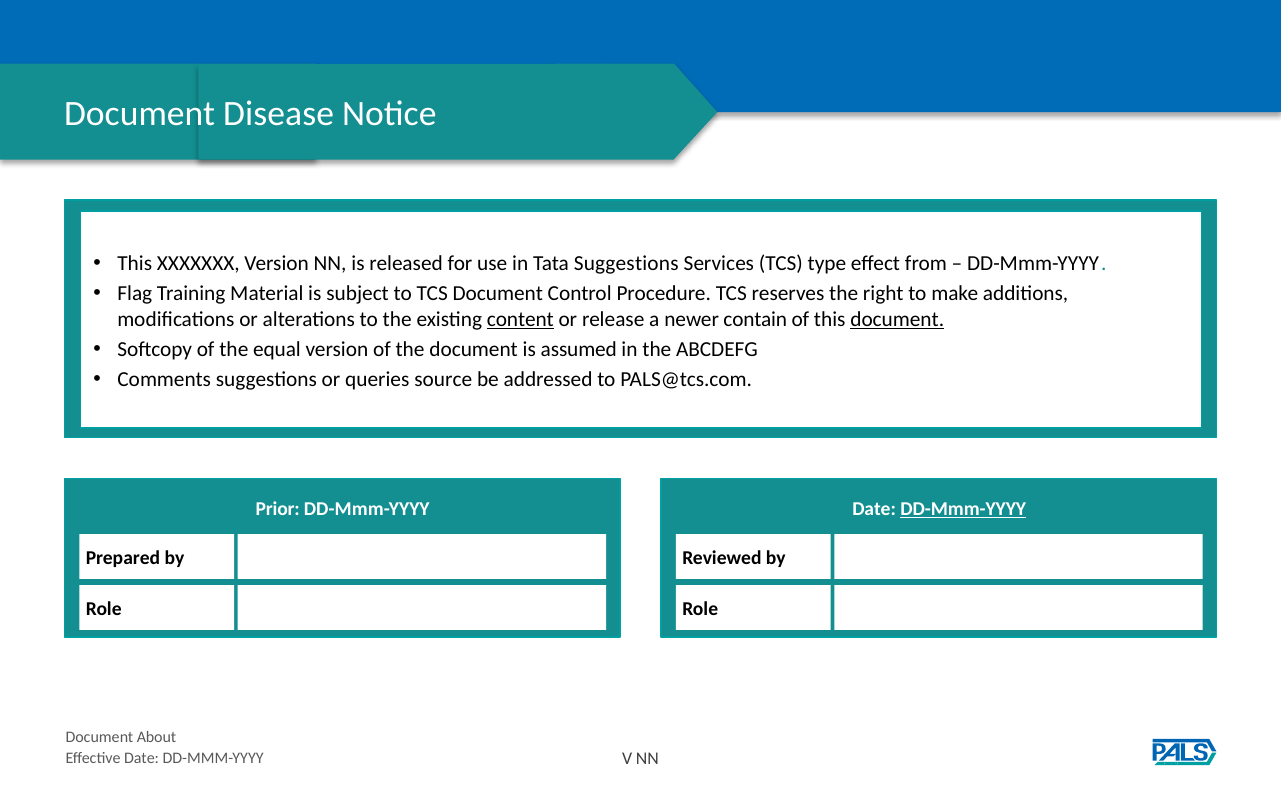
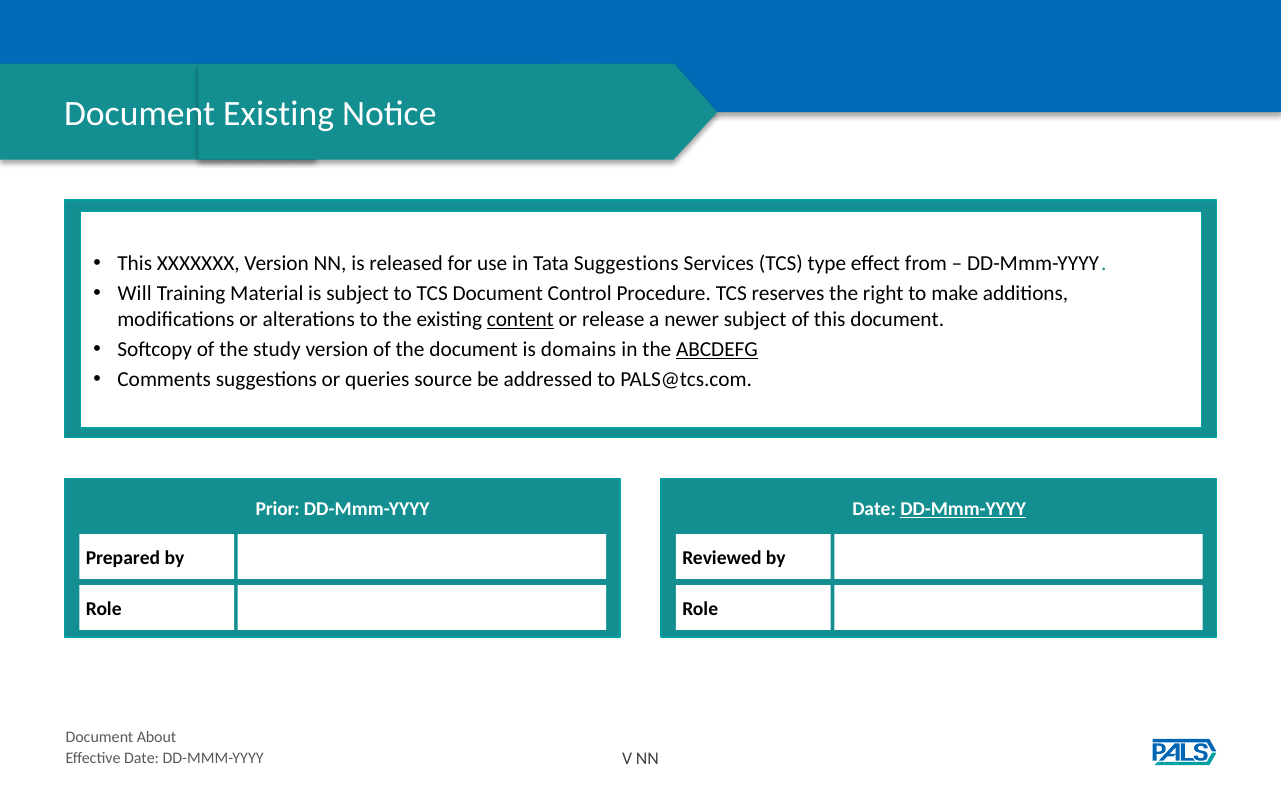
Document Disease: Disease -> Existing
Flag: Flag -> Will
newer contain: contain -> subject
document at (897, 319) underline: present -> none
equal: equal -> study
assumed: assumed -> domains
ABCDEFG underline: none -> present
